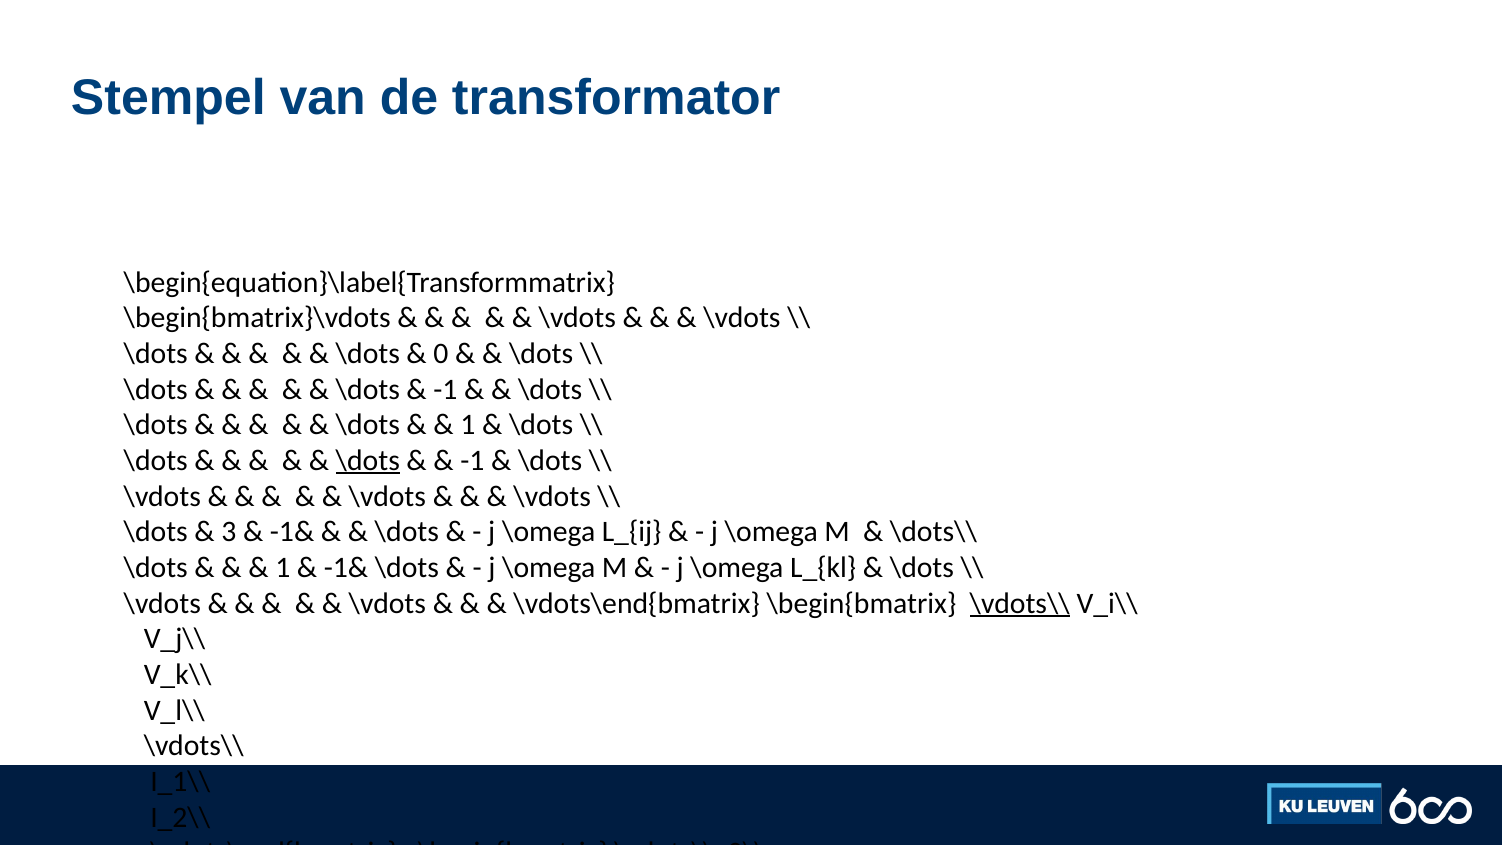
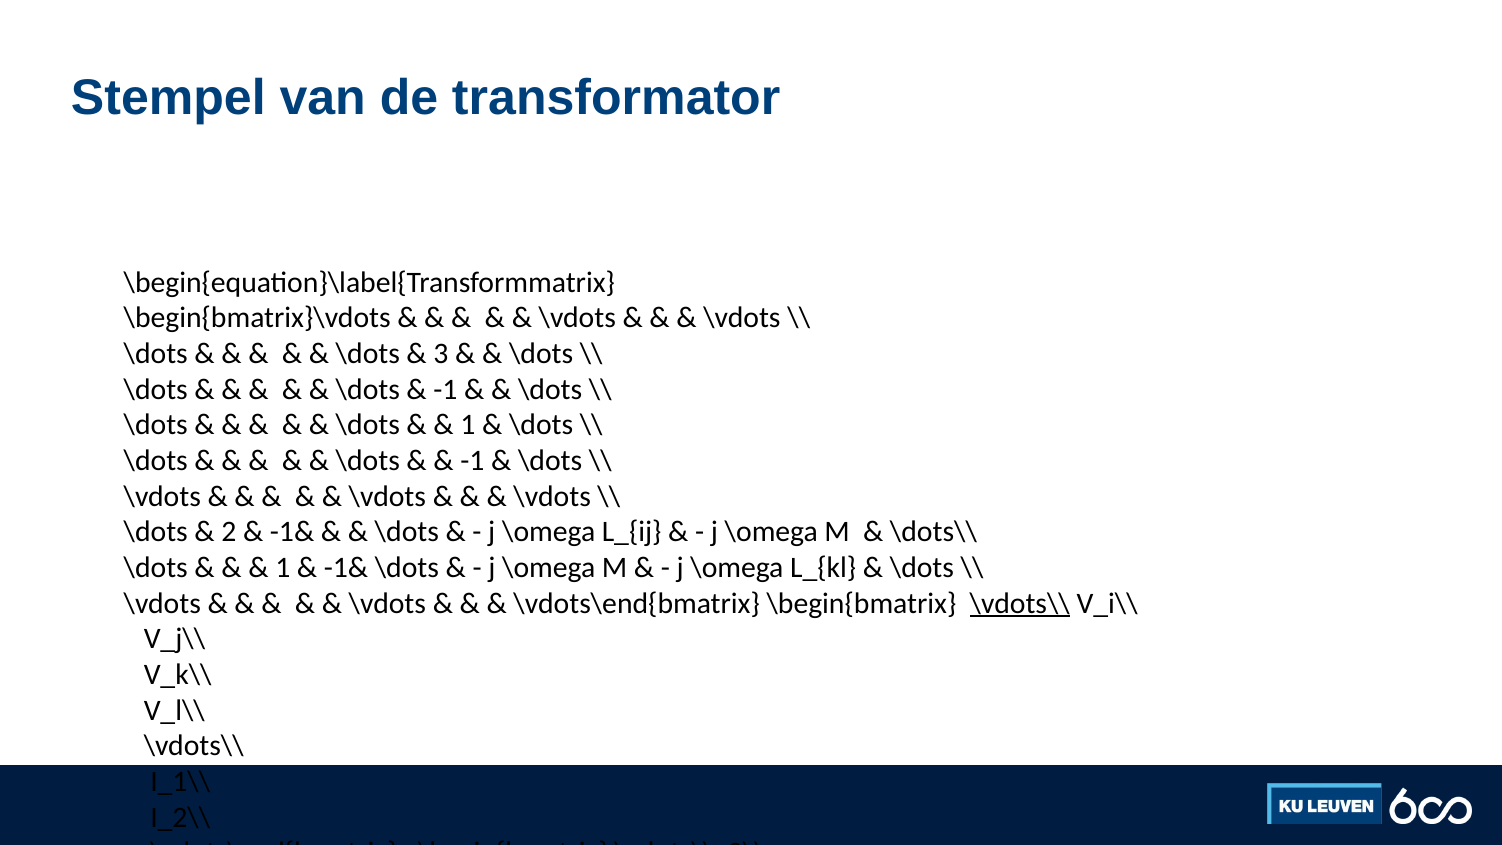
0: 0 -> 3
\dots at (368, 461) underline: present -> none
3: 3 -> 2
